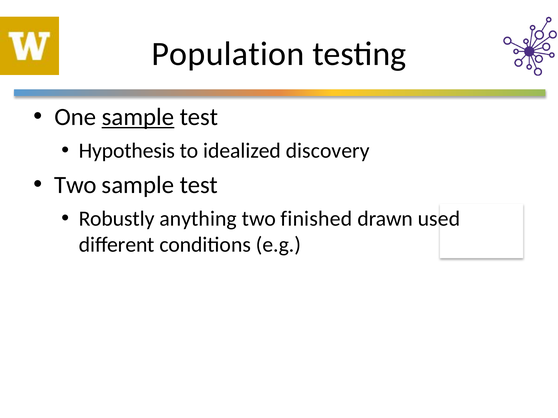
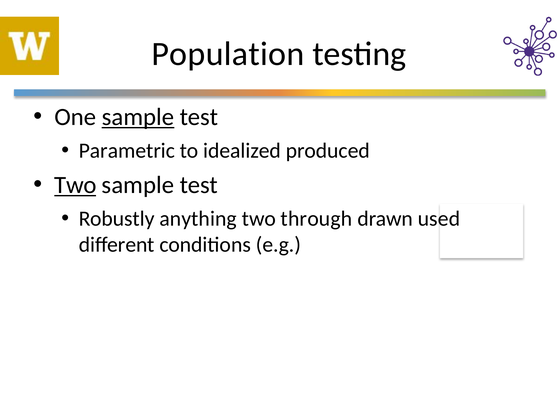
Hypothesis: Hypothesis -> Parametric
discovery: discovery -> produced
Two at (75, 185) underline: none -> present
finished: finished -> through
